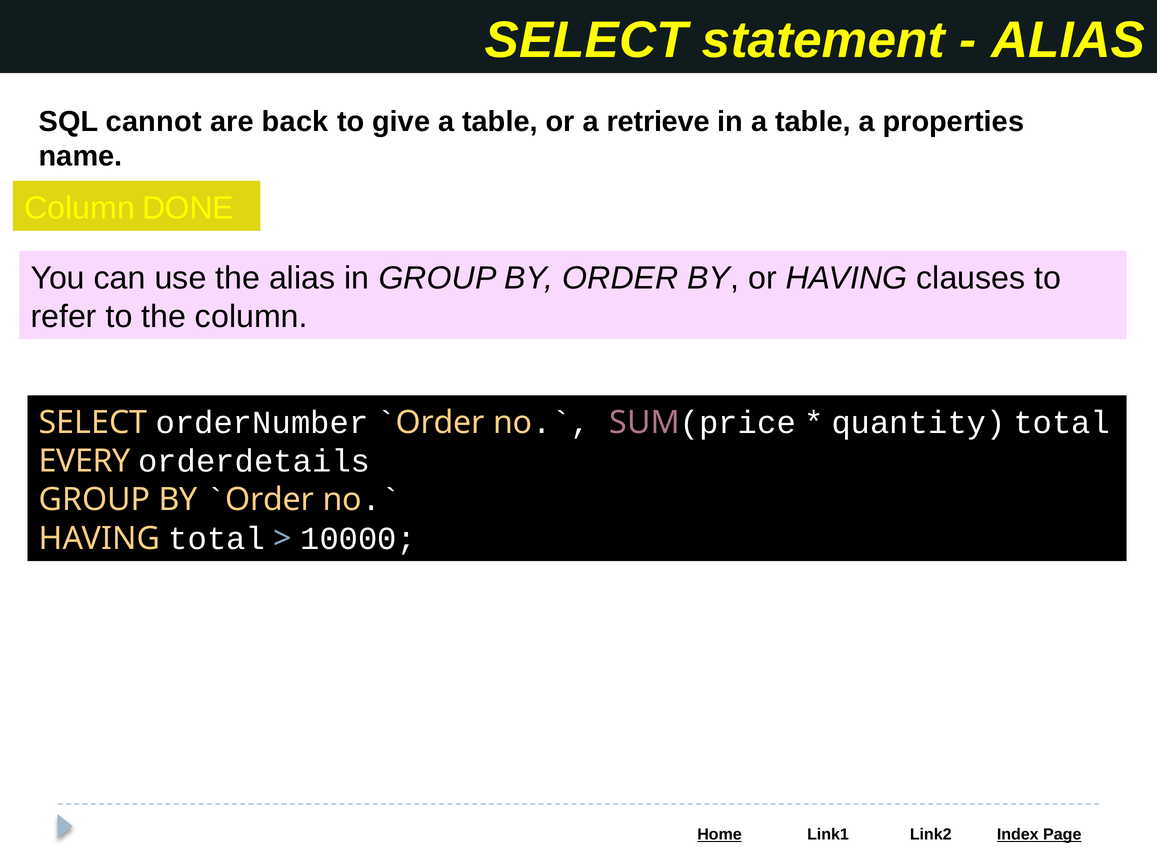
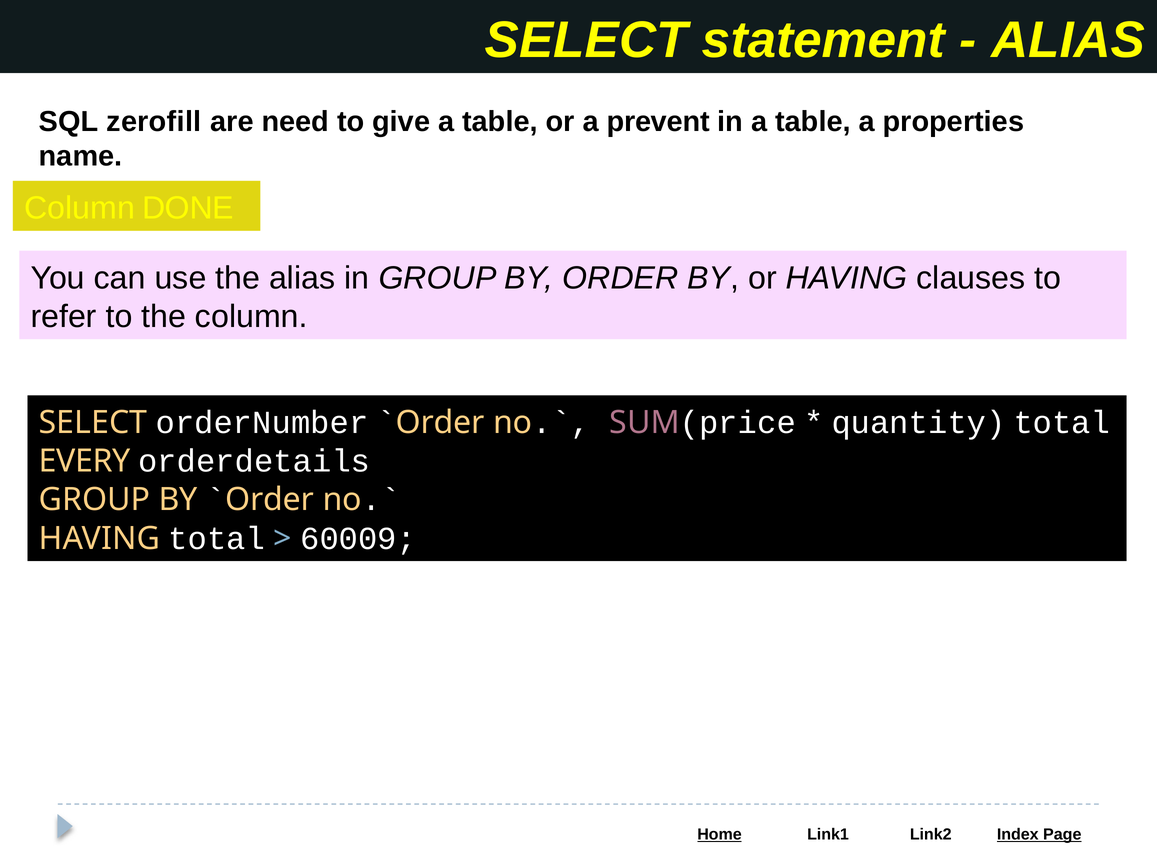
cannot: cannot -> zerofill
back: back -> need
retrieve: retrieve -> prevent
10000: 10000 -> 60009
